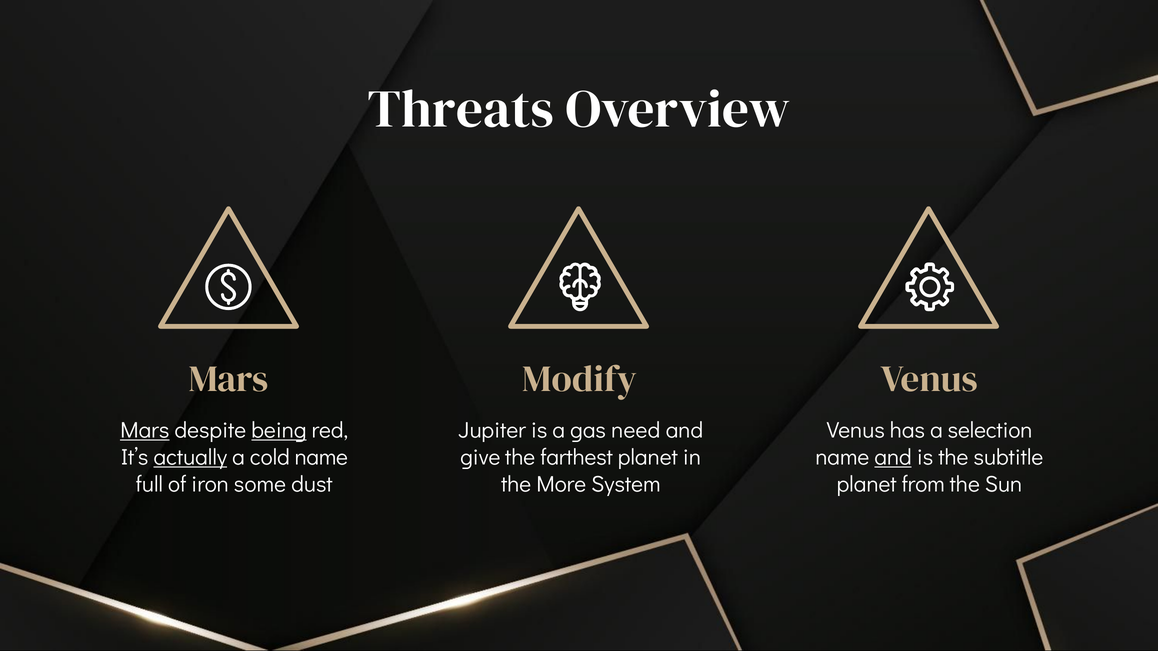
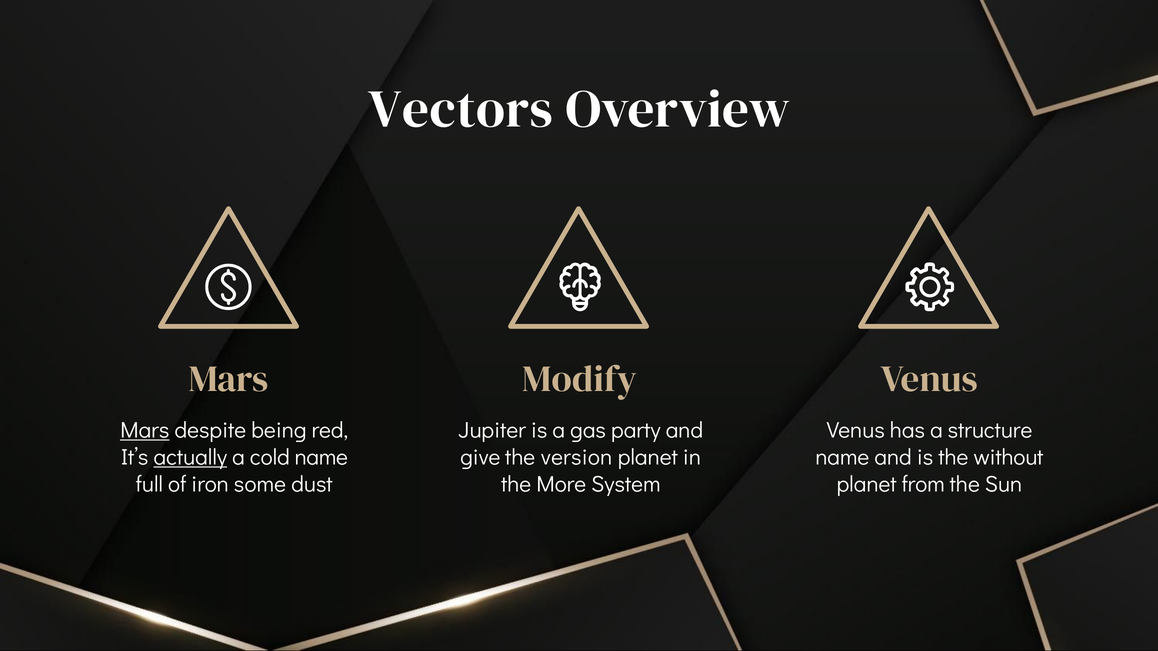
Threats: Threats -> Vectors
being underline: present -> none
need: need -> party
selection: selection -> structure
farthest: farthest -> version
and at (893, 458) underline: present -> none
subtitle: subtitle -> without
